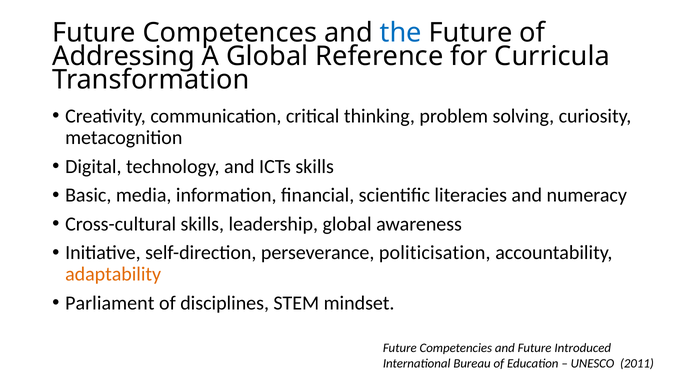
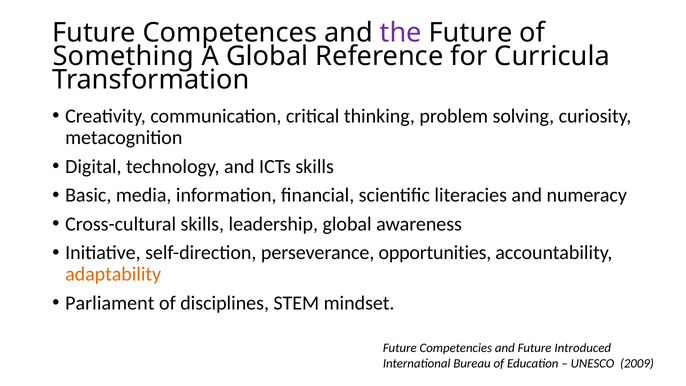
the colour: blue -> purple
Addressing: Addressing -> Something
politicisation: politicisation -> opportunities
2011: 2011 -> 2009
